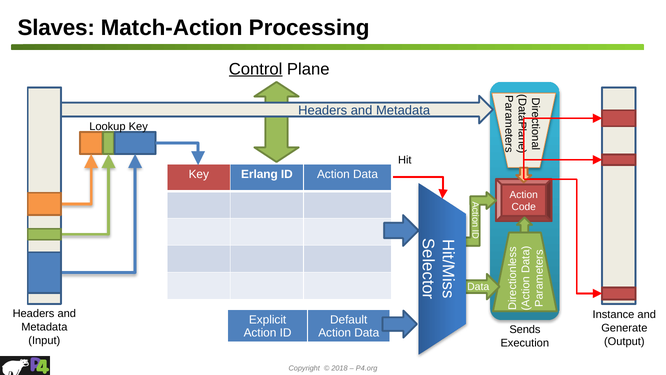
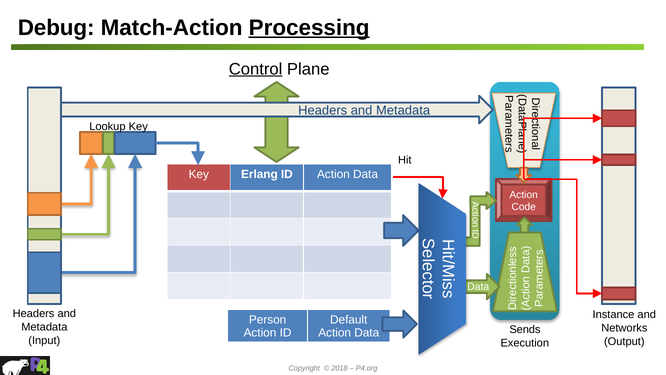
Slaves: Slaves -> Debug
Processing underline: none -> present
Explicit: Explicit -> Person
Generate: Generate -> Networks
